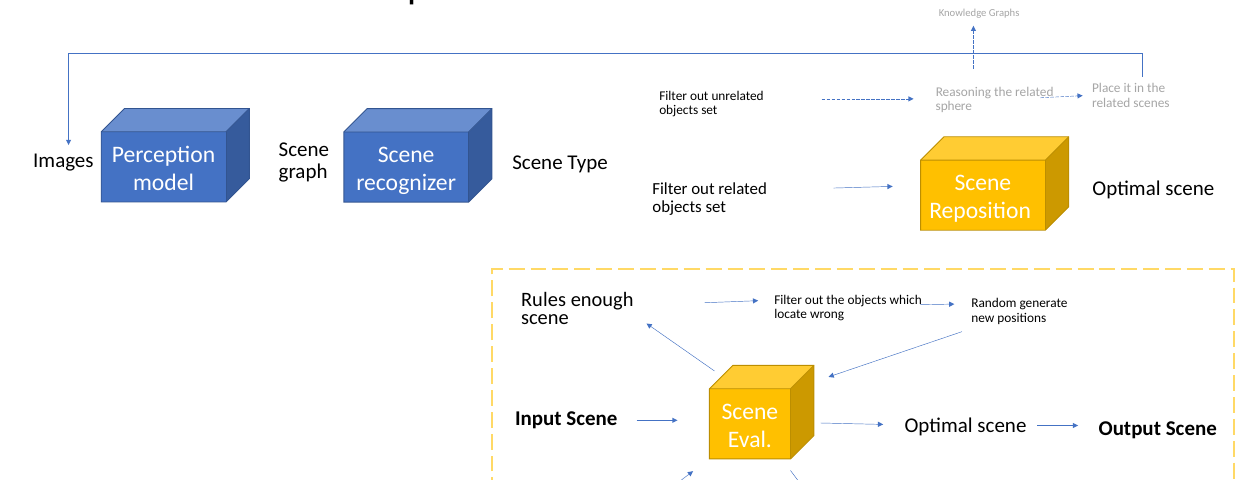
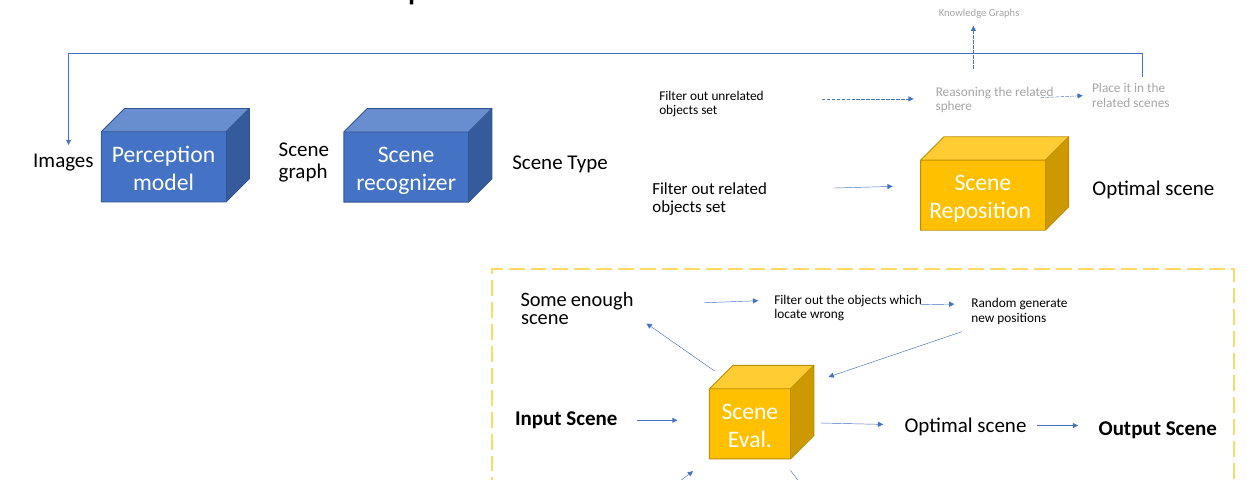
Rules: Rules -> Some
